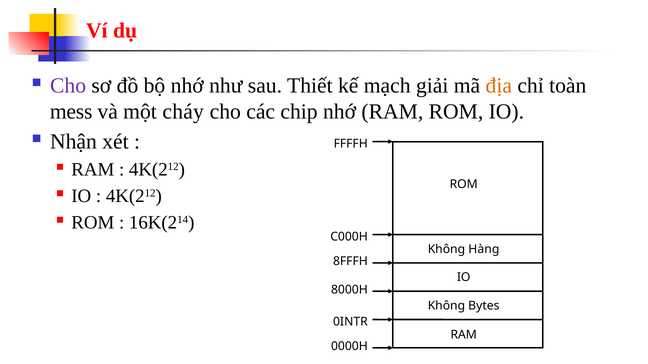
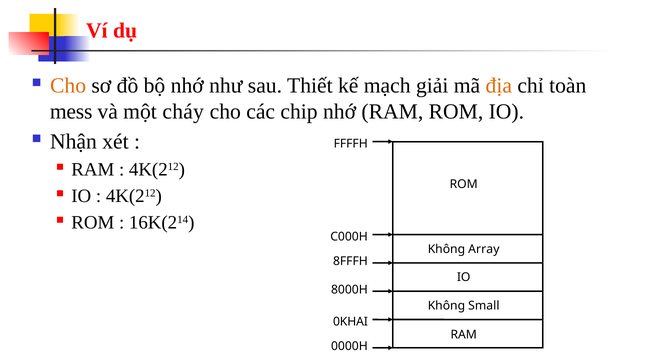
Cho at (68, 86) colour: purple -> orange
Hàng: Hàng -> Array
Bytes: Bytes -> Small
0INTR: 0INTR -> 0KHAI
